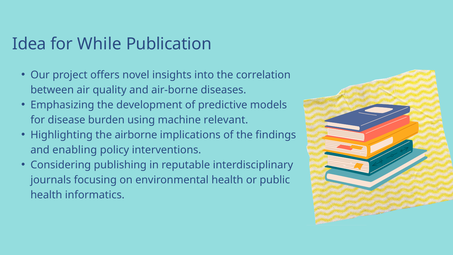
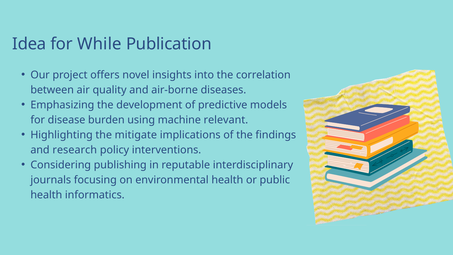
airborne: airborne -> mitigate
enabling: enabling -> research
